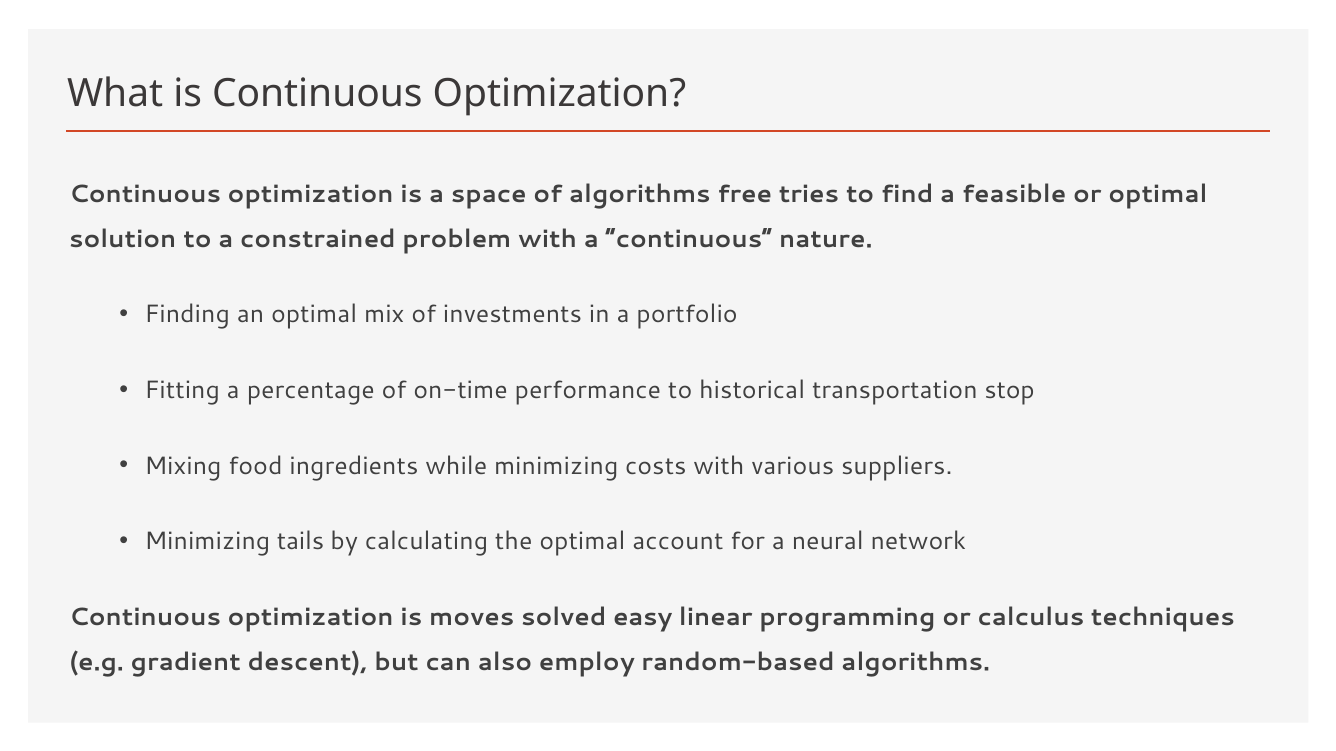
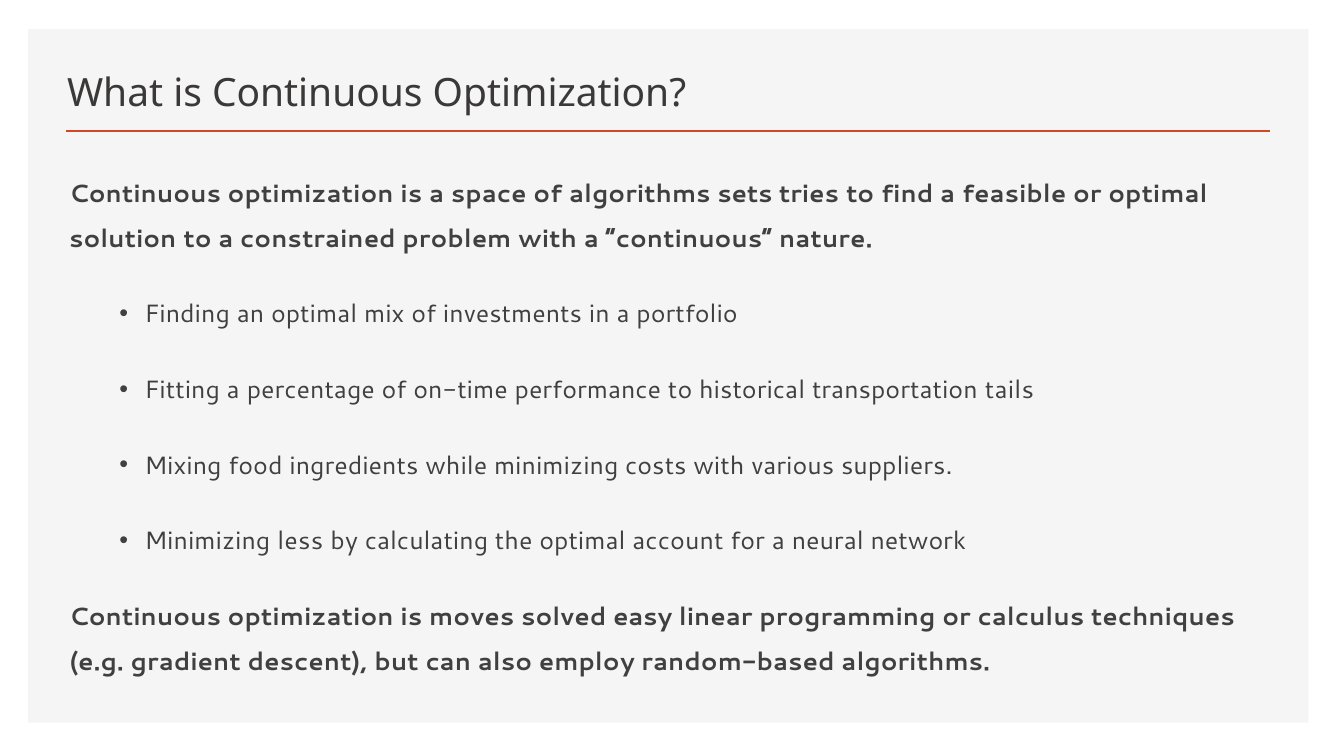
free: free -> sets
stop: stop -> tails
tails: tails -> less
